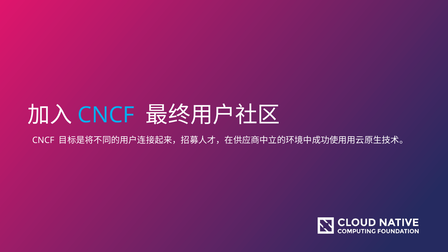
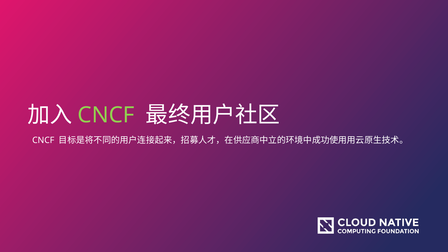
CNCF at (106, 115) colour: light blue -> light green
